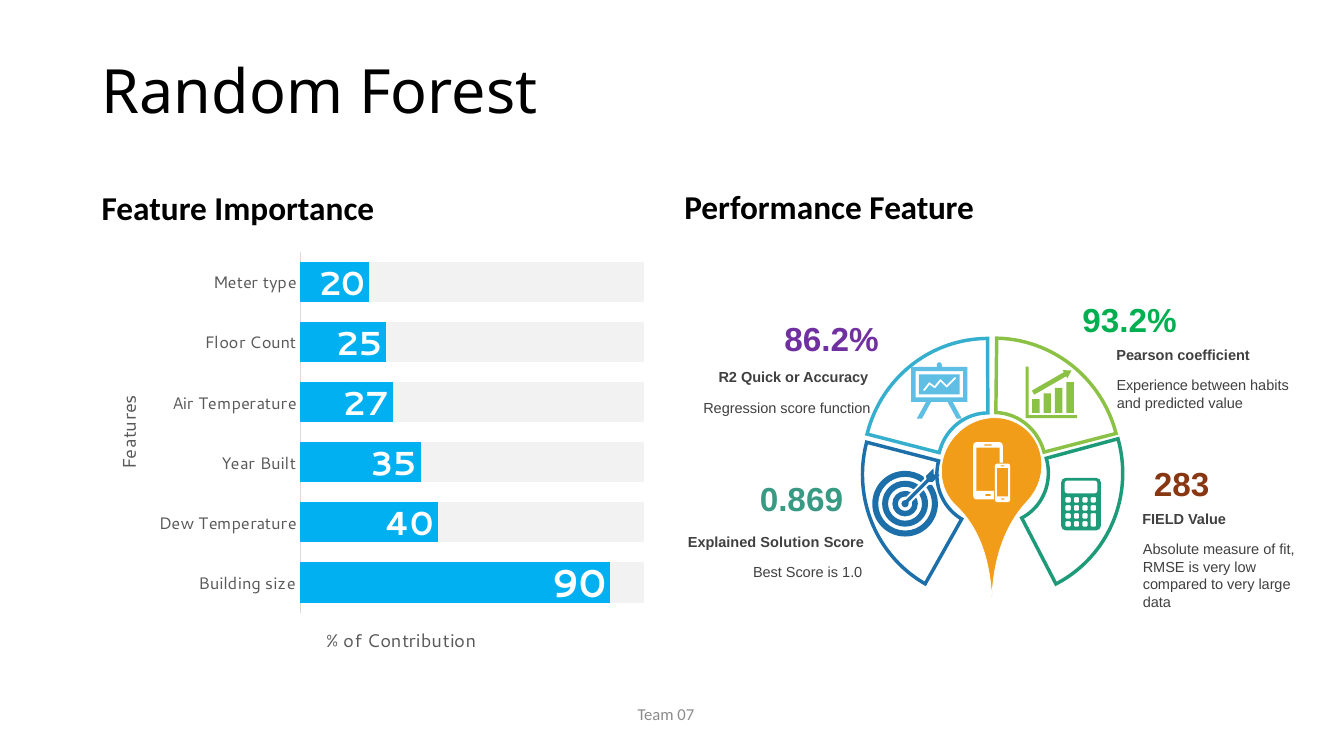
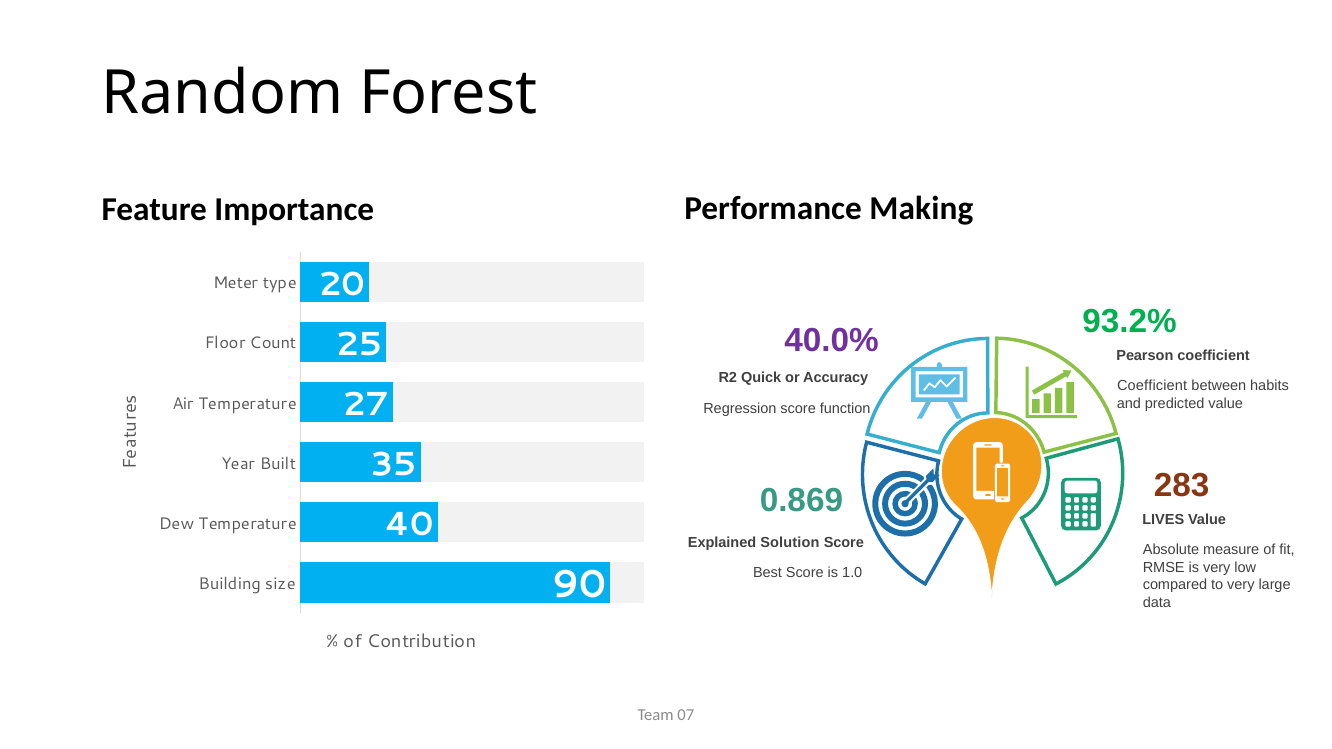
Performance Feature: Feature -> Making
86.2%: 86.2% -> 40.0%
Experience at (1152, 386): Experience -> Coefficient
FIELD: FIELD -> LIVES
